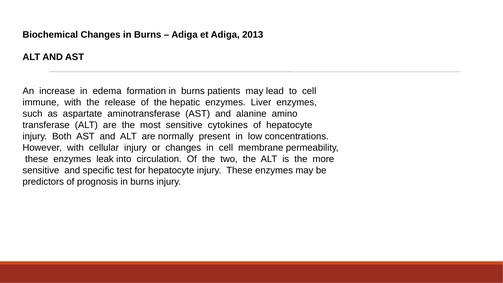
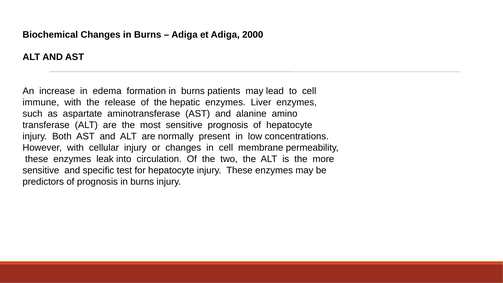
2013: 2013 -> 2000
sensitive cytokines: cytokines -> prognosis
